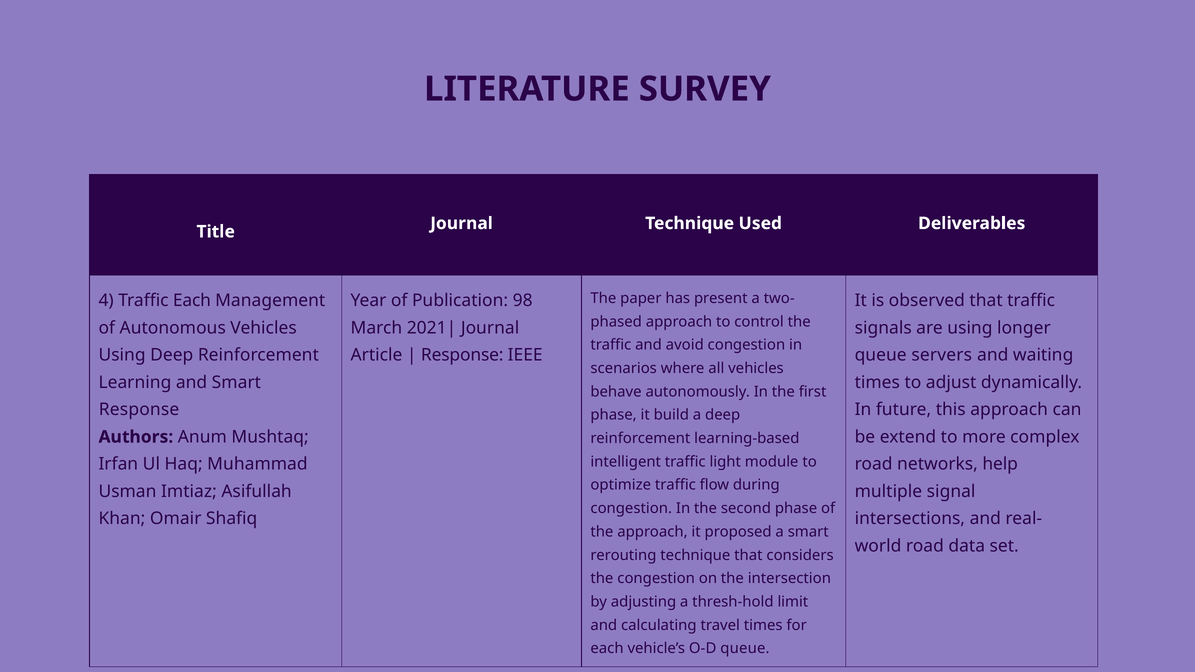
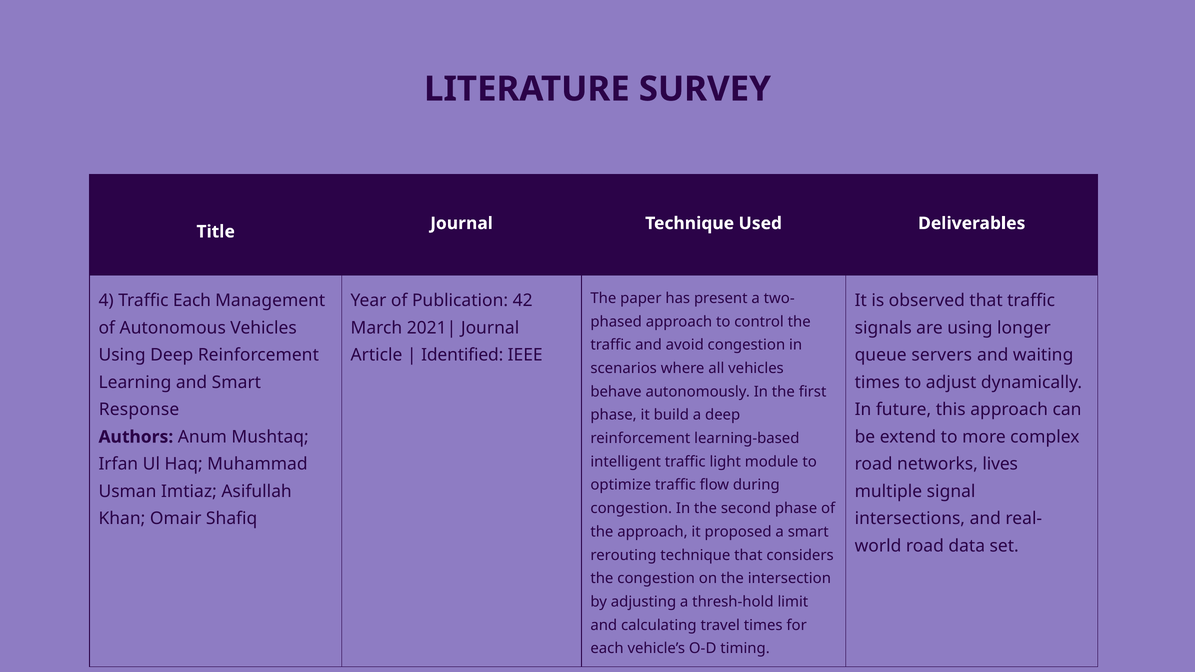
98: 98 -> 42
Response at (462, 355): Response -> Identified
help: help -> lives
O-D queue: queue -> timing
